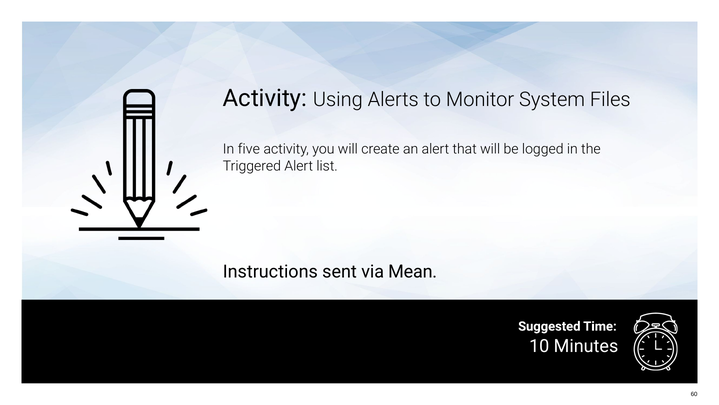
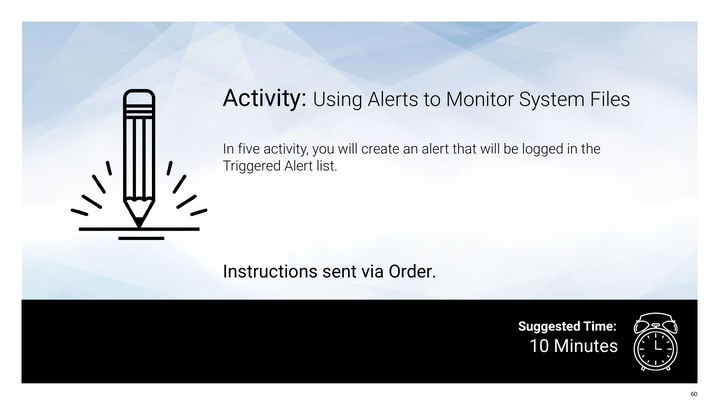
Mean: Mean -> Order
